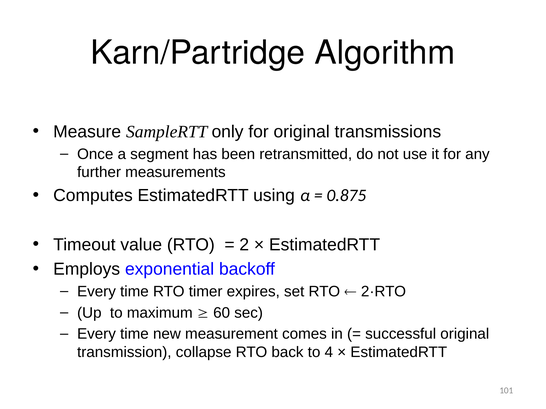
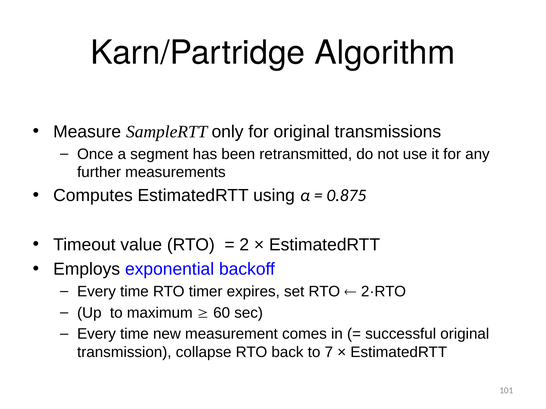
4: 4 -> 7
